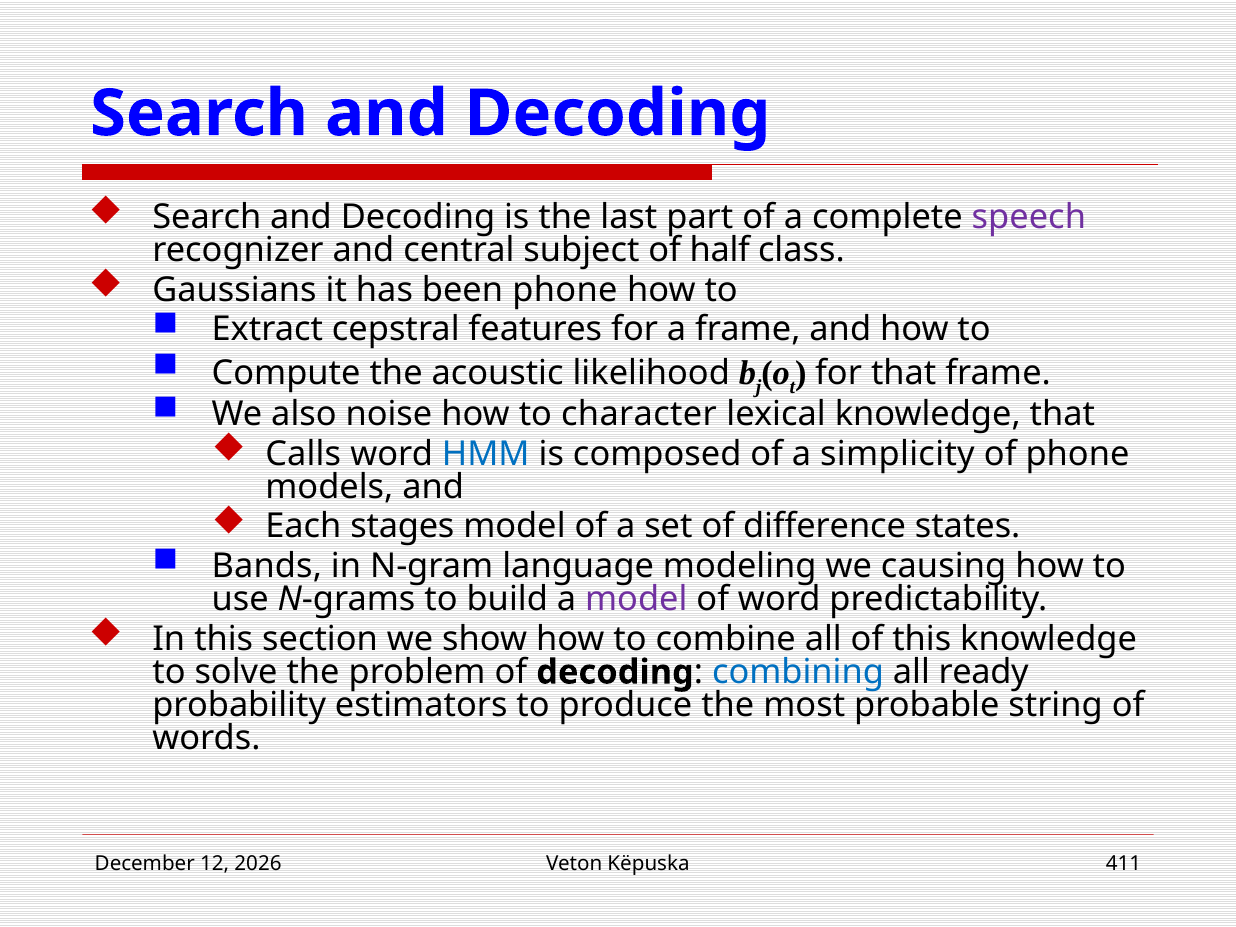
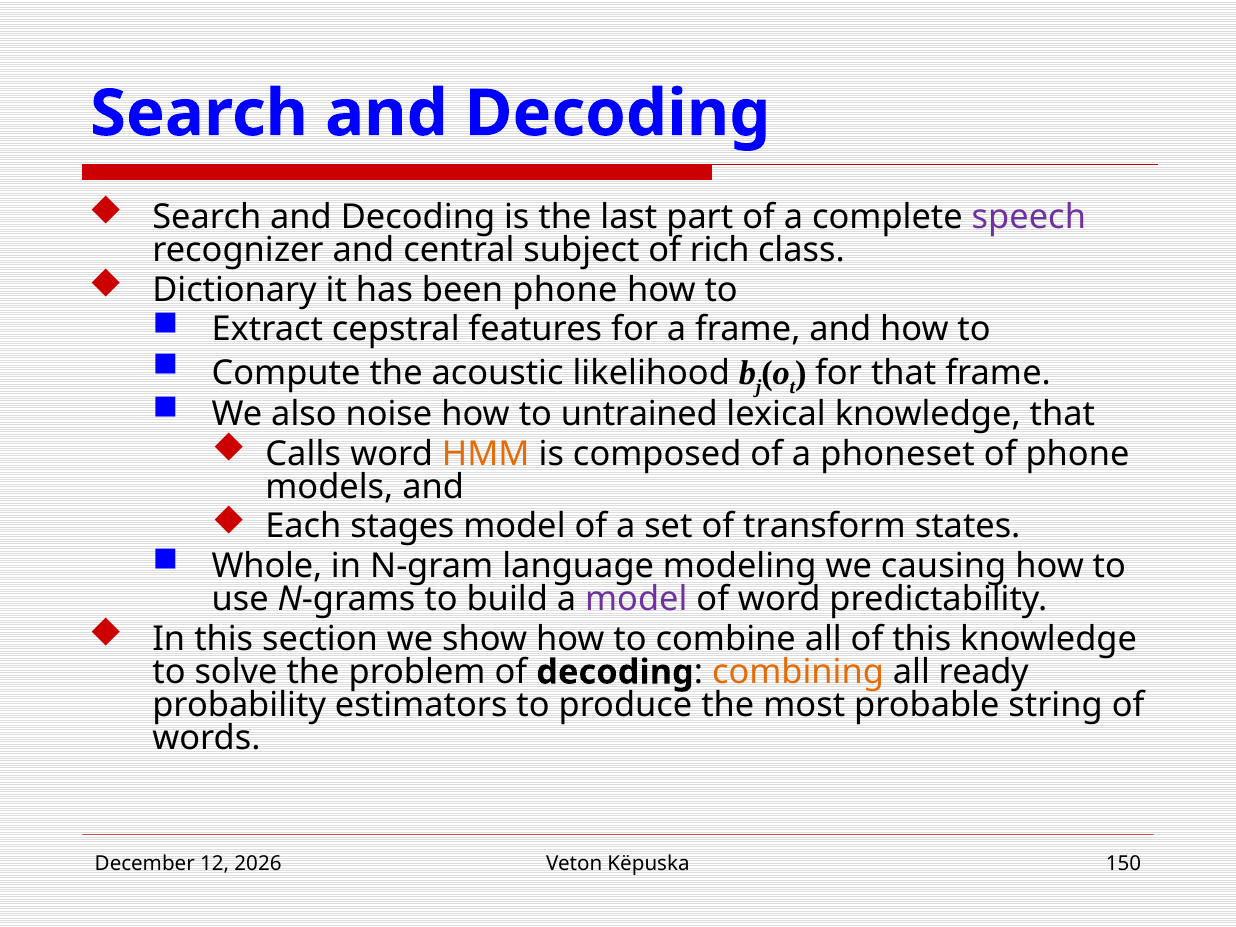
half: half -> rich
Gaussians: Gaussians -> Dictionary
character: character -> untrained
HMM colour: blue -> orange
simplicity: simplicity -> phoneset
difference: difference -> transform
Bands: Bands -> Whole
combining colour: blue -> orange
411: 411 -> 150
